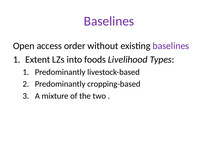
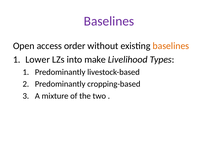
baselines at (171, 46) colour: purple -> orange
Extent: Extent -> Lower
foods: foods -> make
